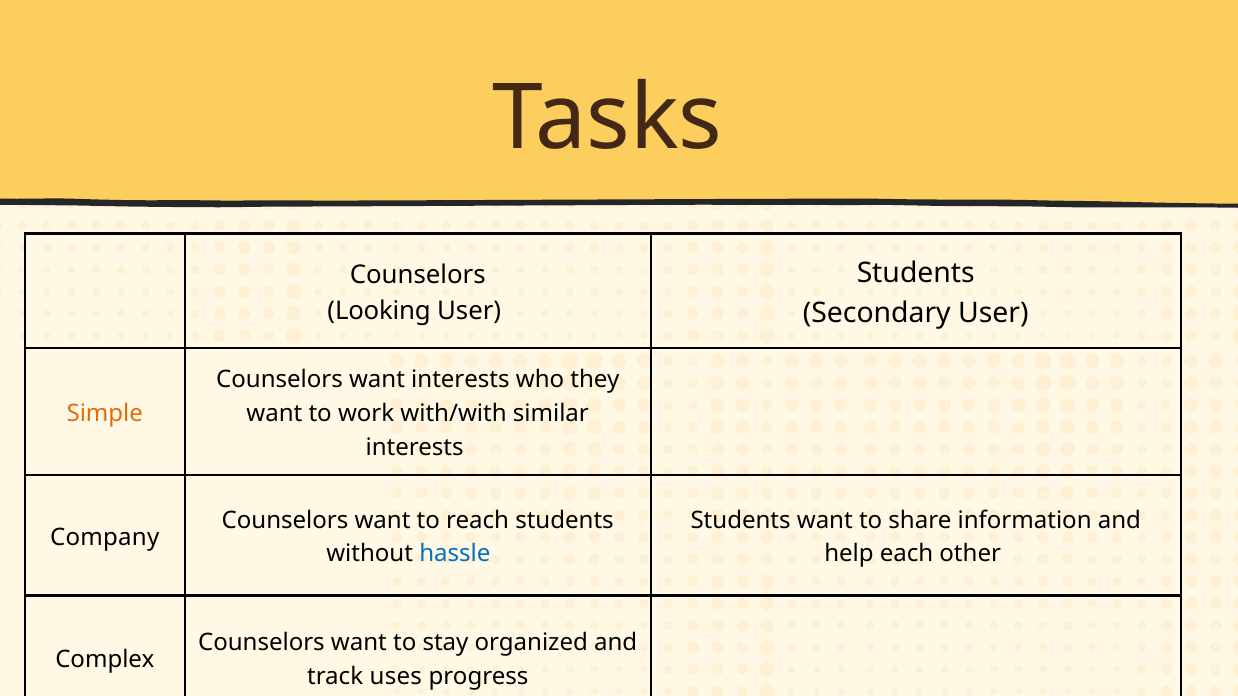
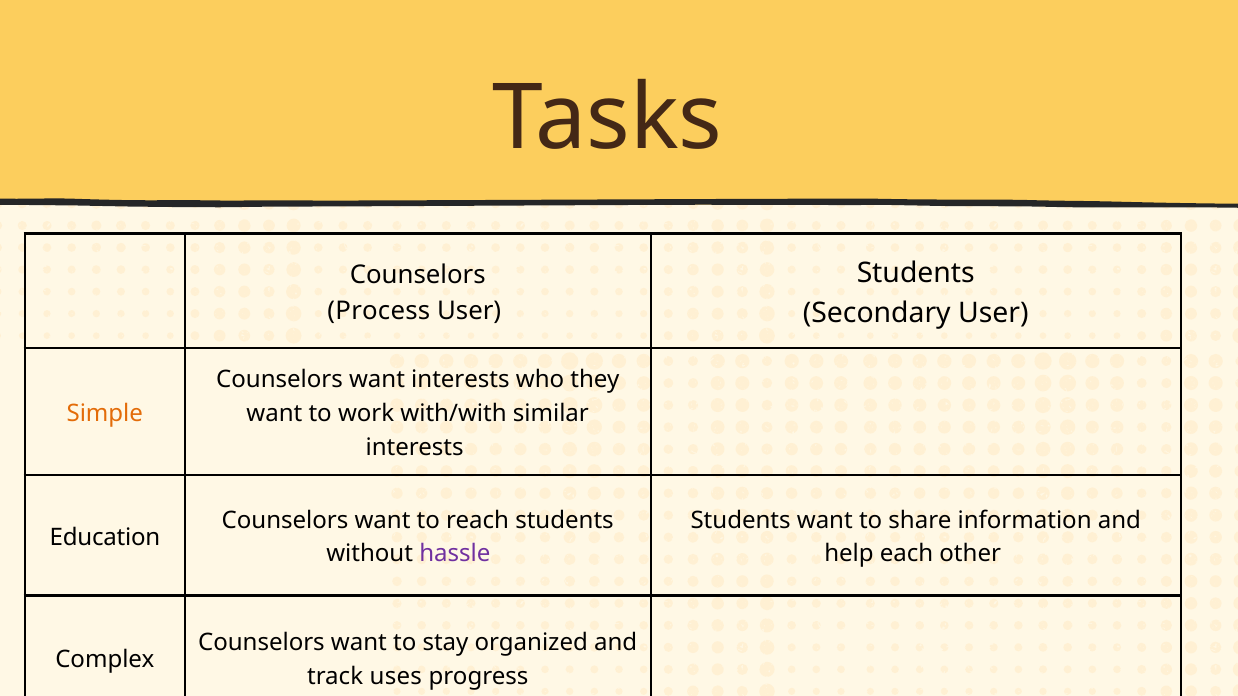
Looking: Looking -> Process
Company: Company -> Education
hassle colour: blue -> purple
